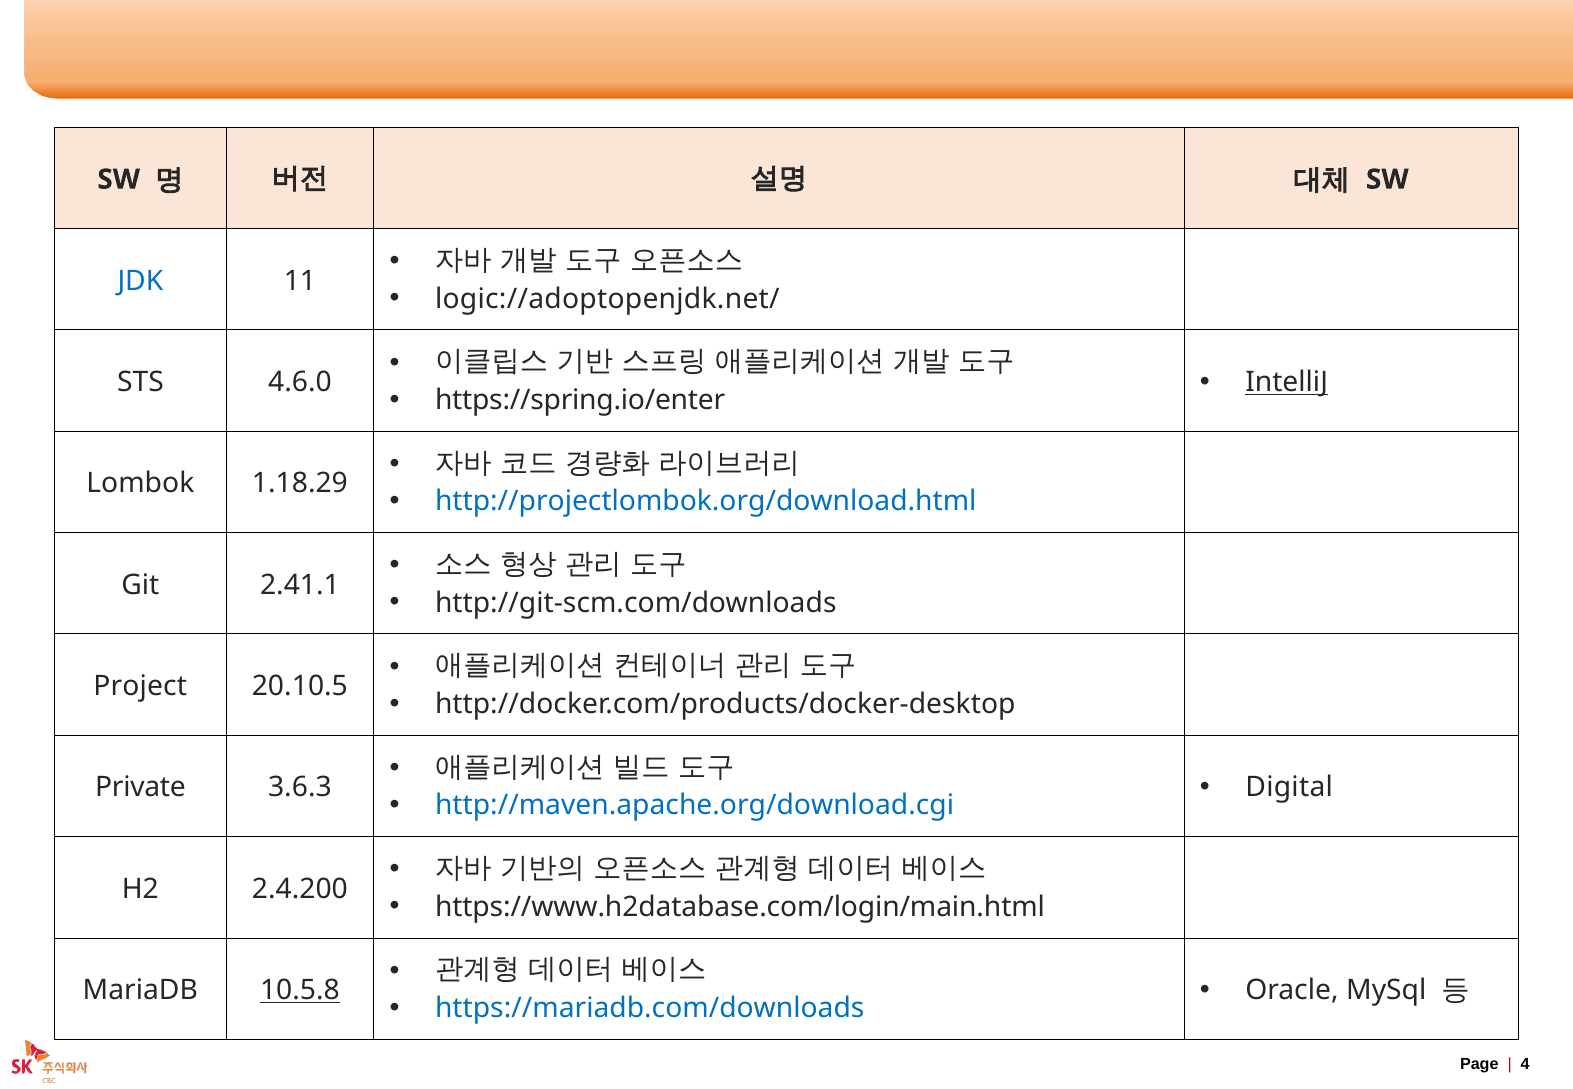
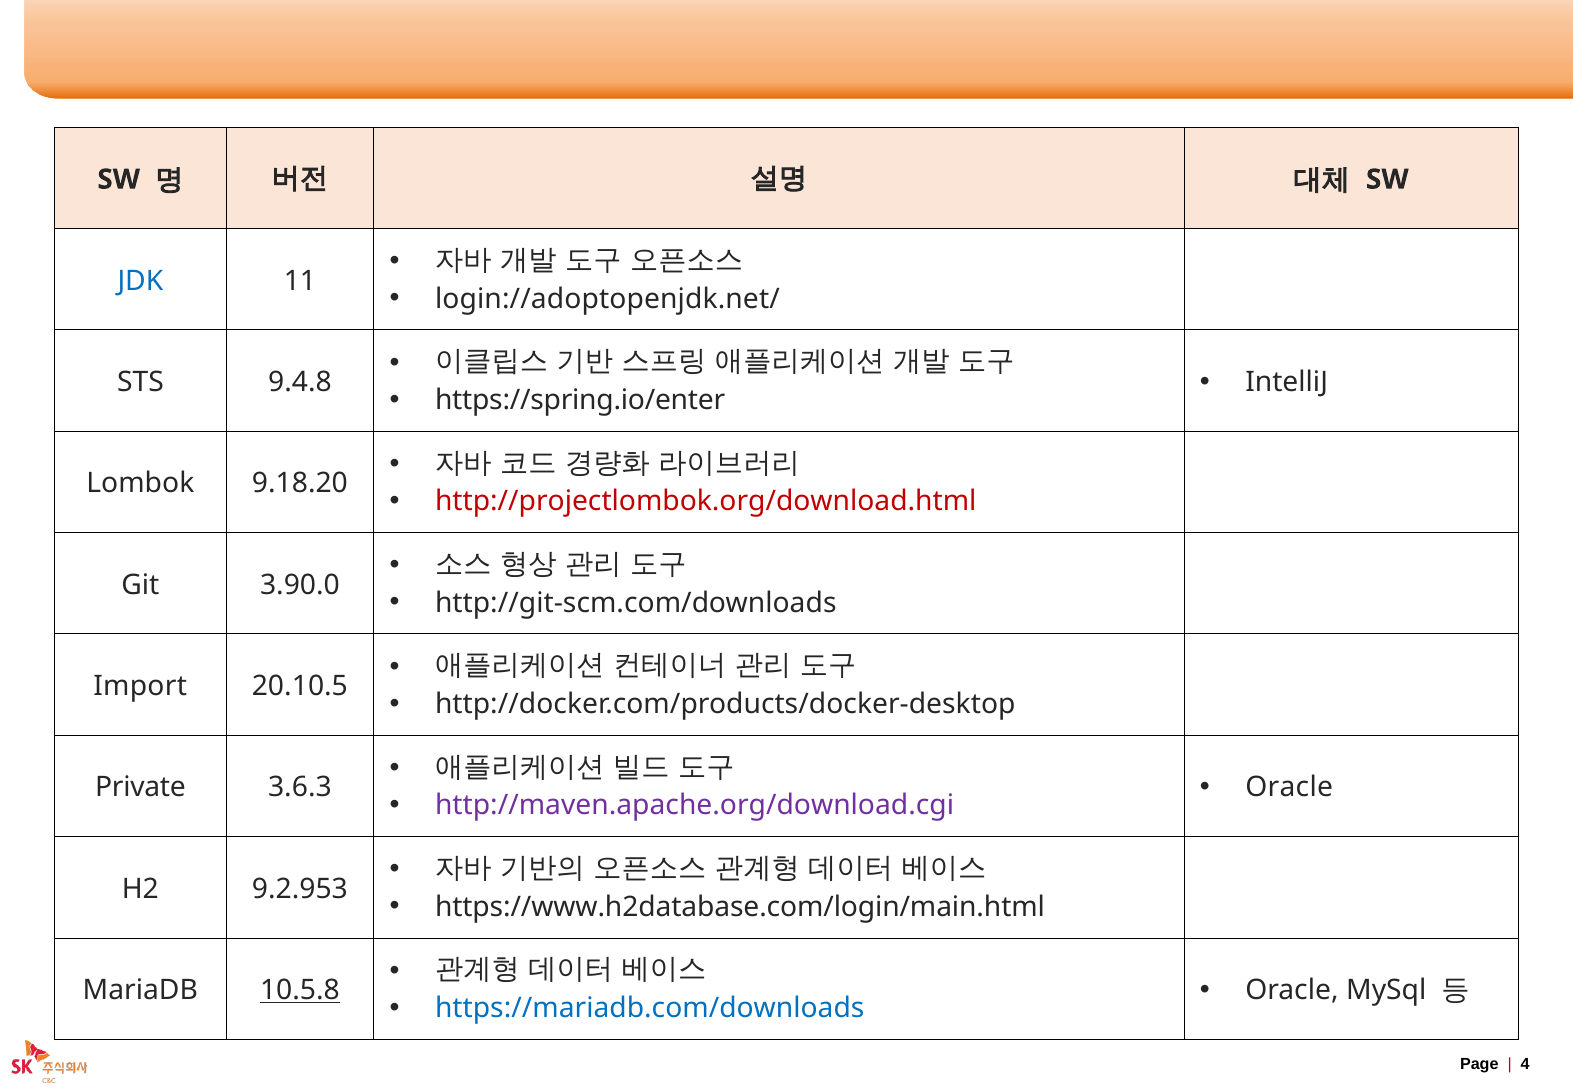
logic://adoptopenjdk.net/: logic://adoptopenjdk.net/ -> login://adoptopenjdk.net/
IntelliJ underline: present -> none
4.6.0: 4.6.0 -> 9.4.8
1.18.29: 1.18.29 -> 9.18.20
http://projectlombok.org/download.html colour: blue -> red
2.41.1: 2.41.1 -> 3.90.0
Project: Project -> Import
Digital at (1289, 788): Digital -> Oracle
http://maven.apache.org/download.cgi colour: blue -> purple
2.4.200: 2.4.200 -> 9.2.953
